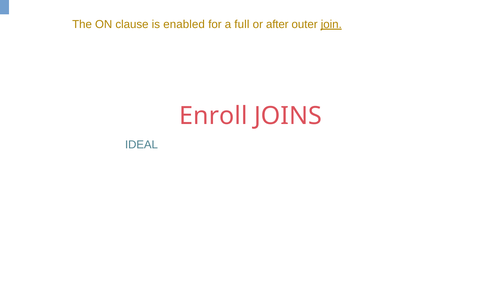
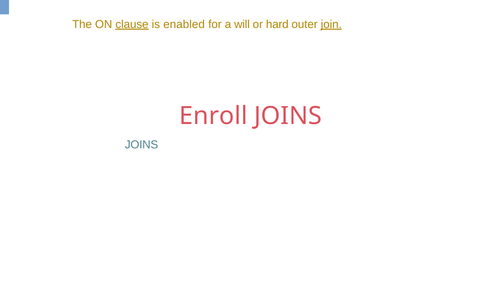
clause underline: none -> present
full: full -> will
after: after -> hard
IDEAL at (141, 144): IDEAL -> JOINS
